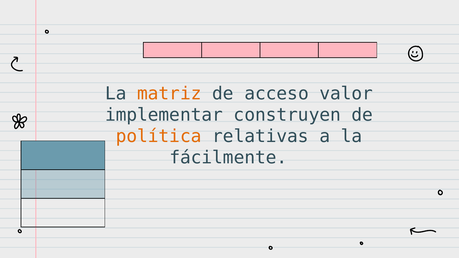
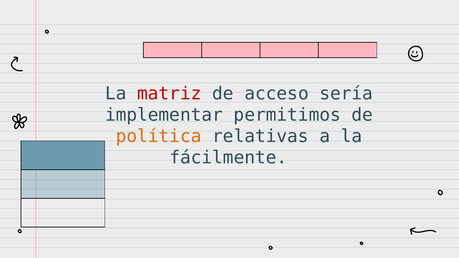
matriz colour: orange -> red
valor: valor -> sería
construyen: construyen -> permitimos
